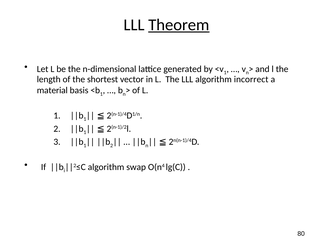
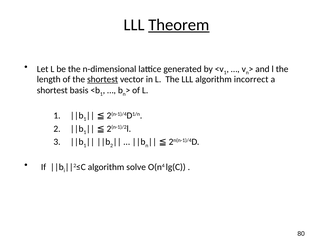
shortest at (103, 79) underline: none -> present
material at (52, 90): material -> shortest
swap: swap -> solve
